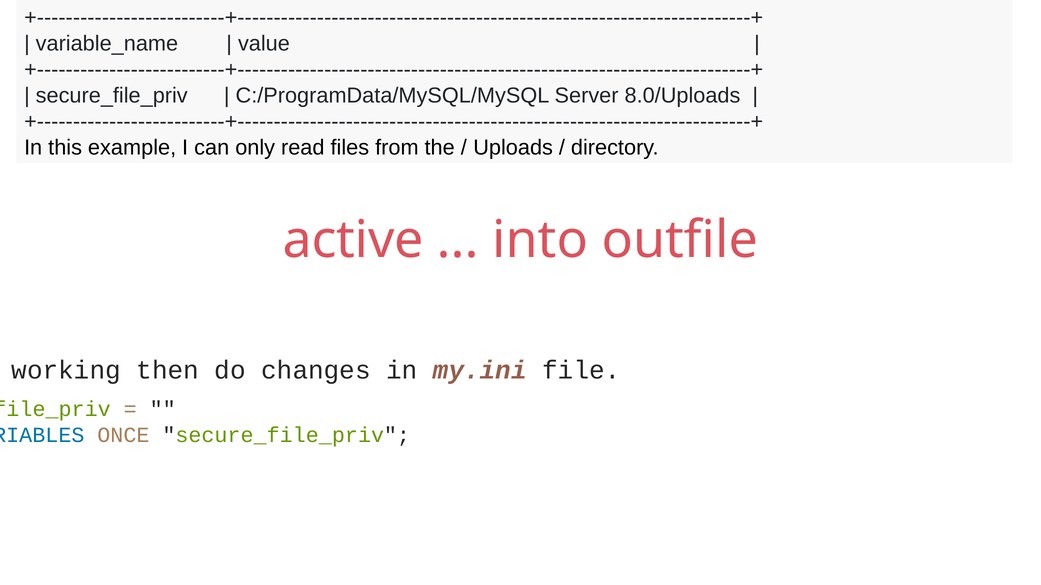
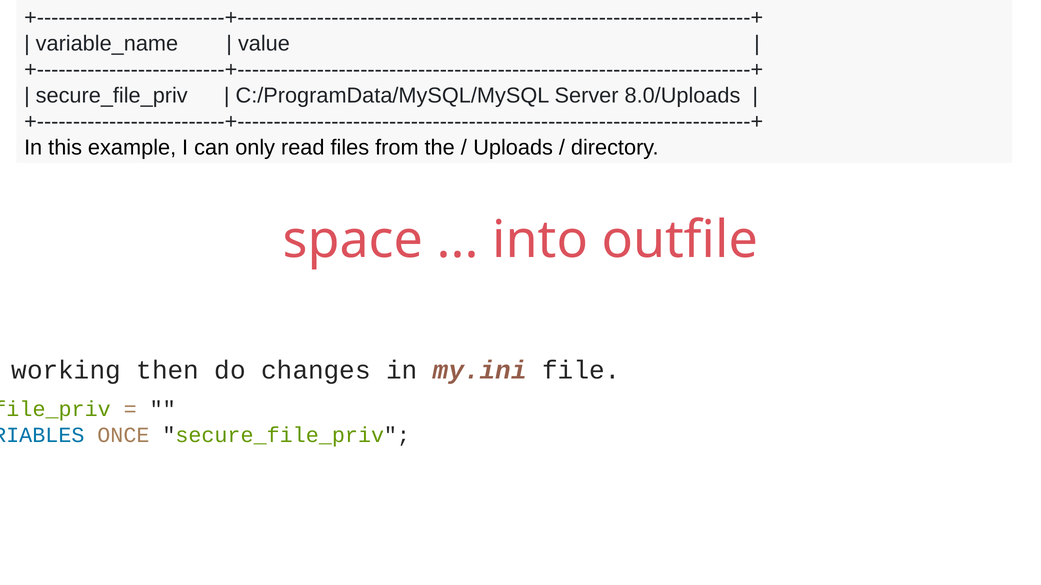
active: active -> space
